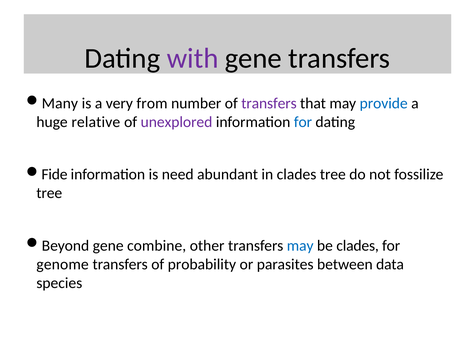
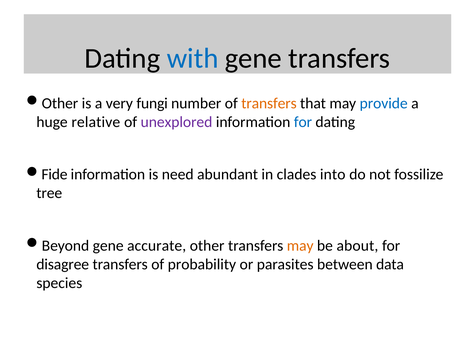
with colour: purple -> blue
Many at (60, 103): Many -> Other
from: from -> fungi
transfers at (269, 103) colour: purple -> orange
clades tree: tree -> into
combine: combine -> accurate
may at (300, 246) colour: blue -> orange
be clades: clades -> about
genome: genome -> disagree
